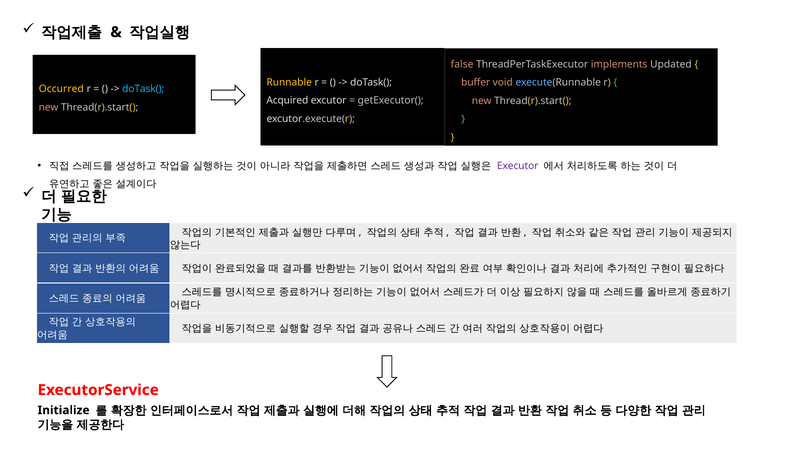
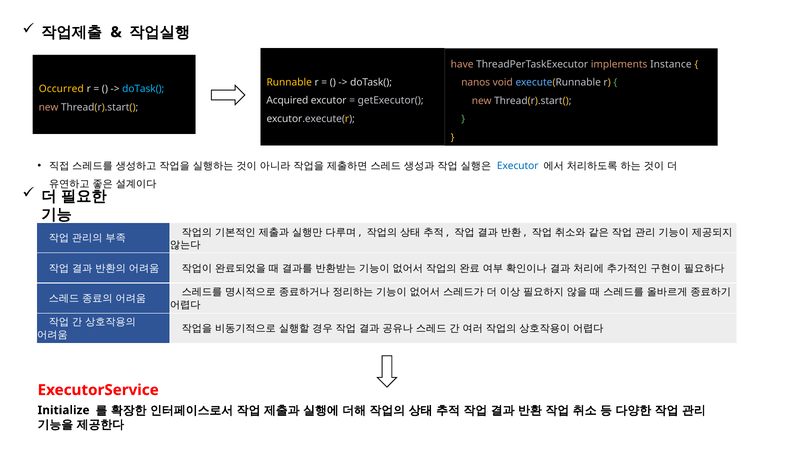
false: false -> have
Updated: Updated -> Instance
buffer: buffer -> nanos
Executor colour: purple -> blue
